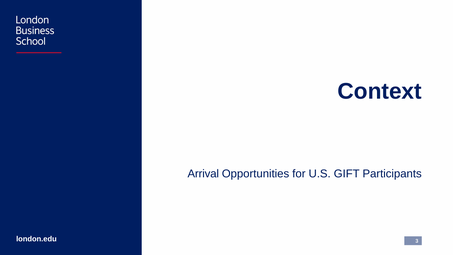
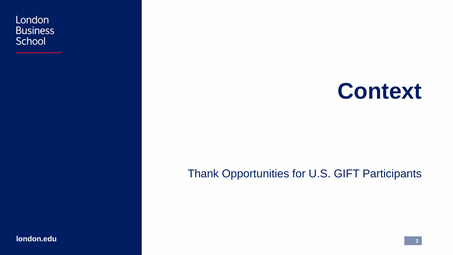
Arrival: Arrival -> Thank
